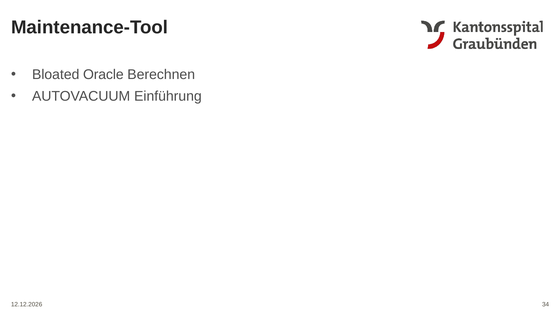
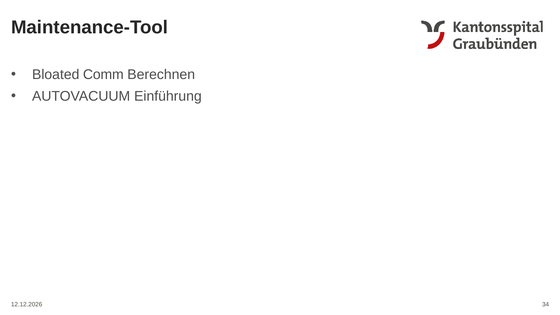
Oracle: Oracle -> Comm
